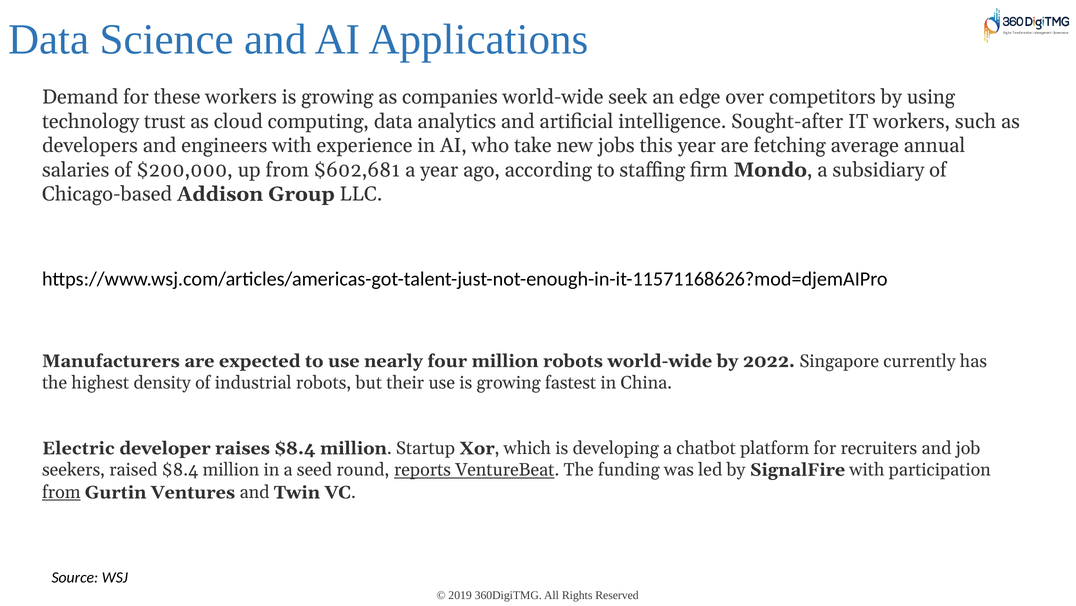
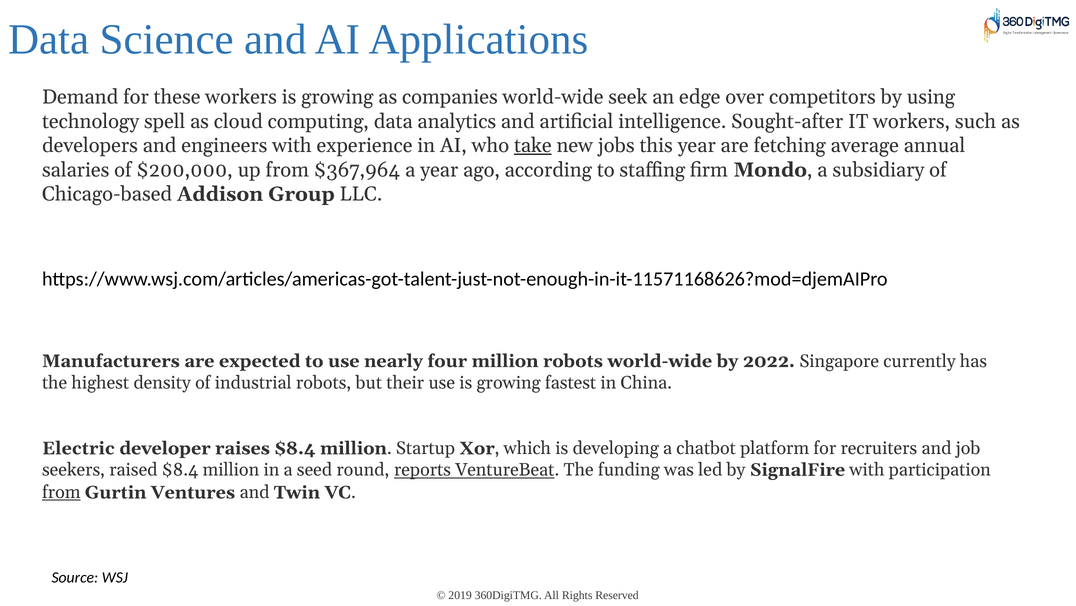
trust: trust -> spell
take underline: none -> present
$602,681: $602,681 -> $367,964
